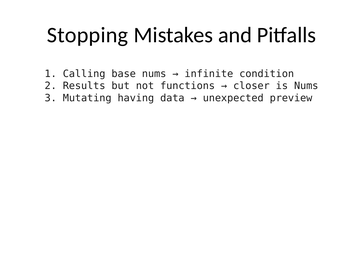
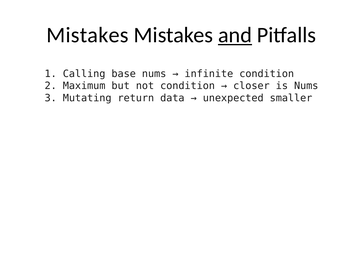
Stopping at (87, 35): Stopping -> Mistakes
and underline: none -> present
Results: Results -> Maximum
not functions: functions -> condition
having: having -> return
preview: preview -> smaller
